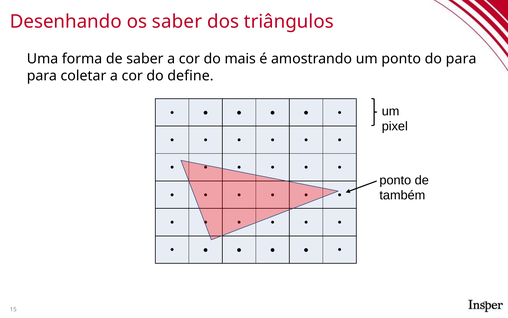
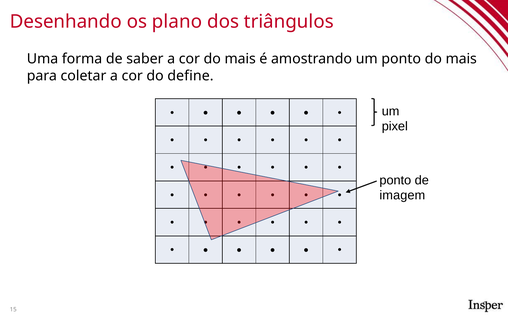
os saber: saber -> plano
ponto do para: para -> mais
também: também -> imagem
